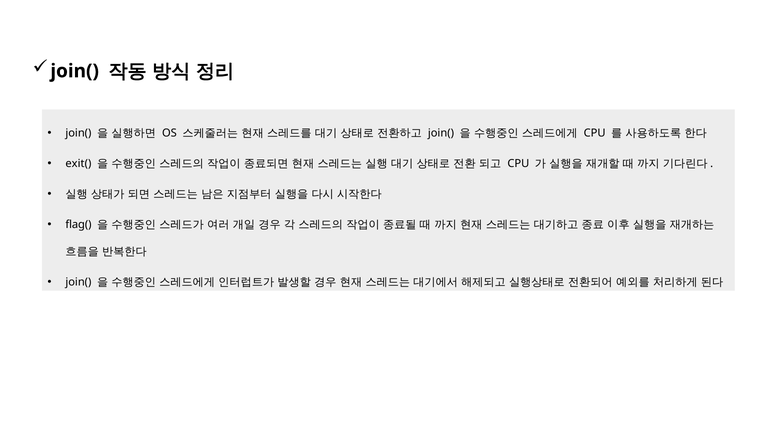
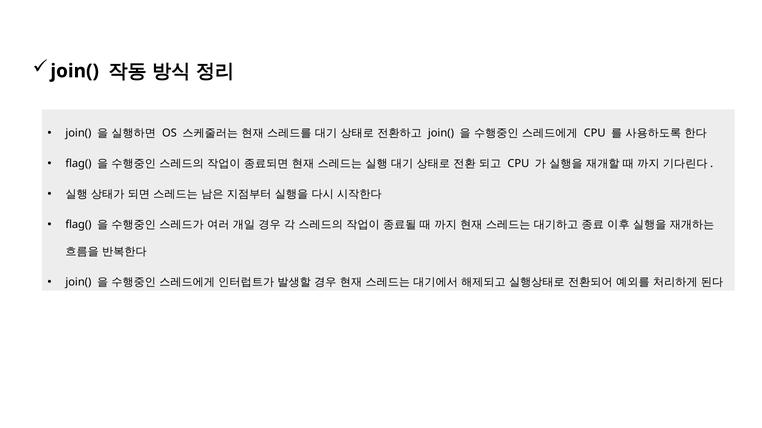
exit( at (78, 164): exit( -> flag(
